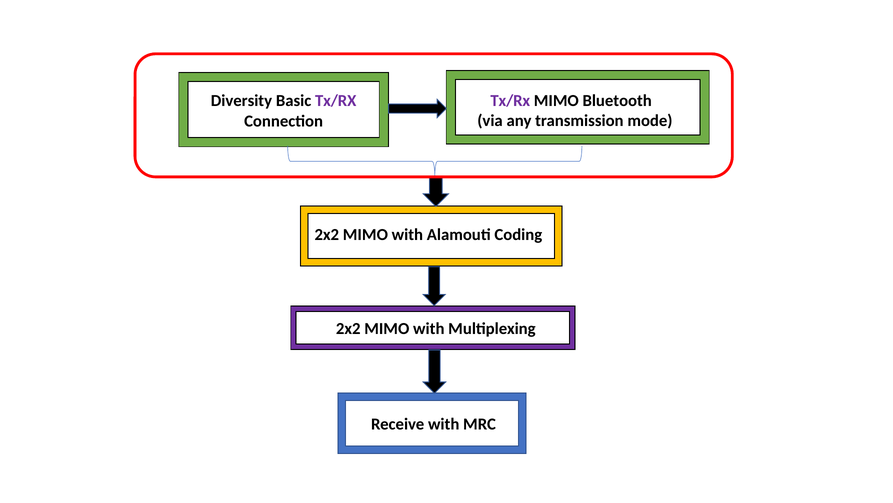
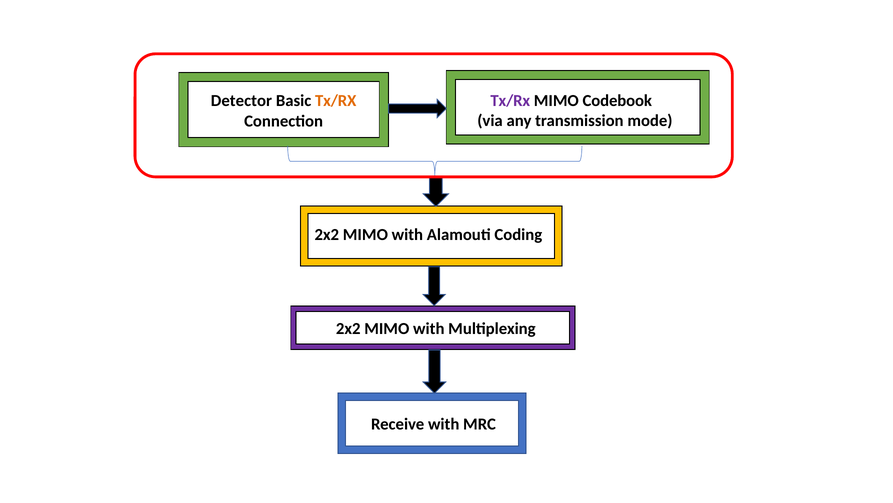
Bluetooth: Bluetooth -> Codebook
Diversity: Diversity -> Detector
Tx/RX at (336, 101) colour: purple -> orange
